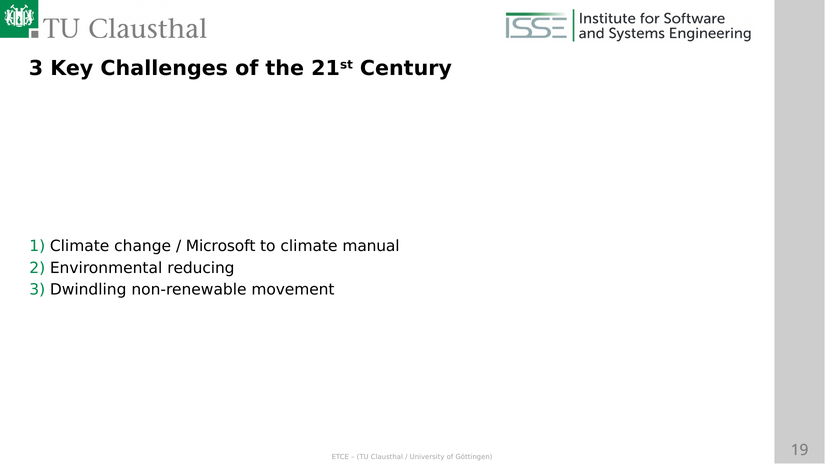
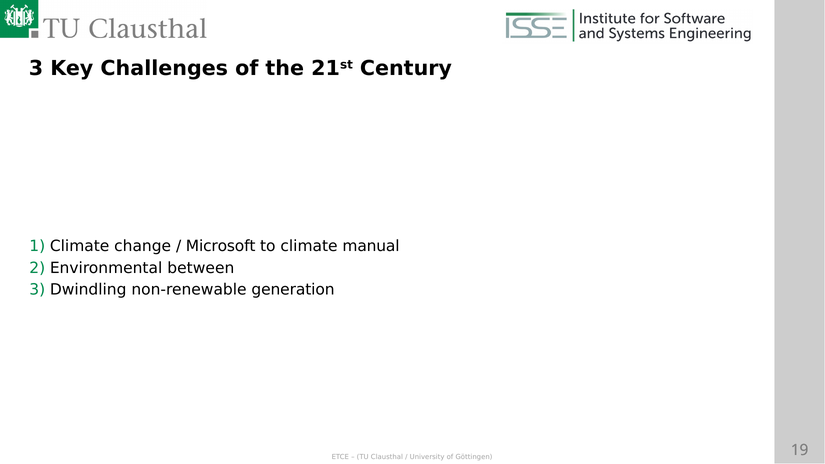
reducing: reducing -> between
movement: movement -> generation
